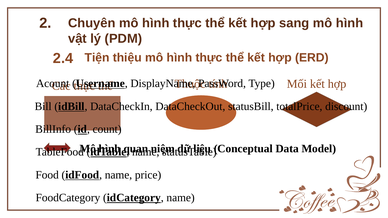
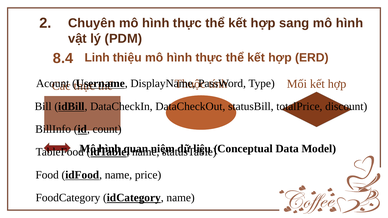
2.4: 2.4 -> 8.4
Tiện: Tiện -> Linh
